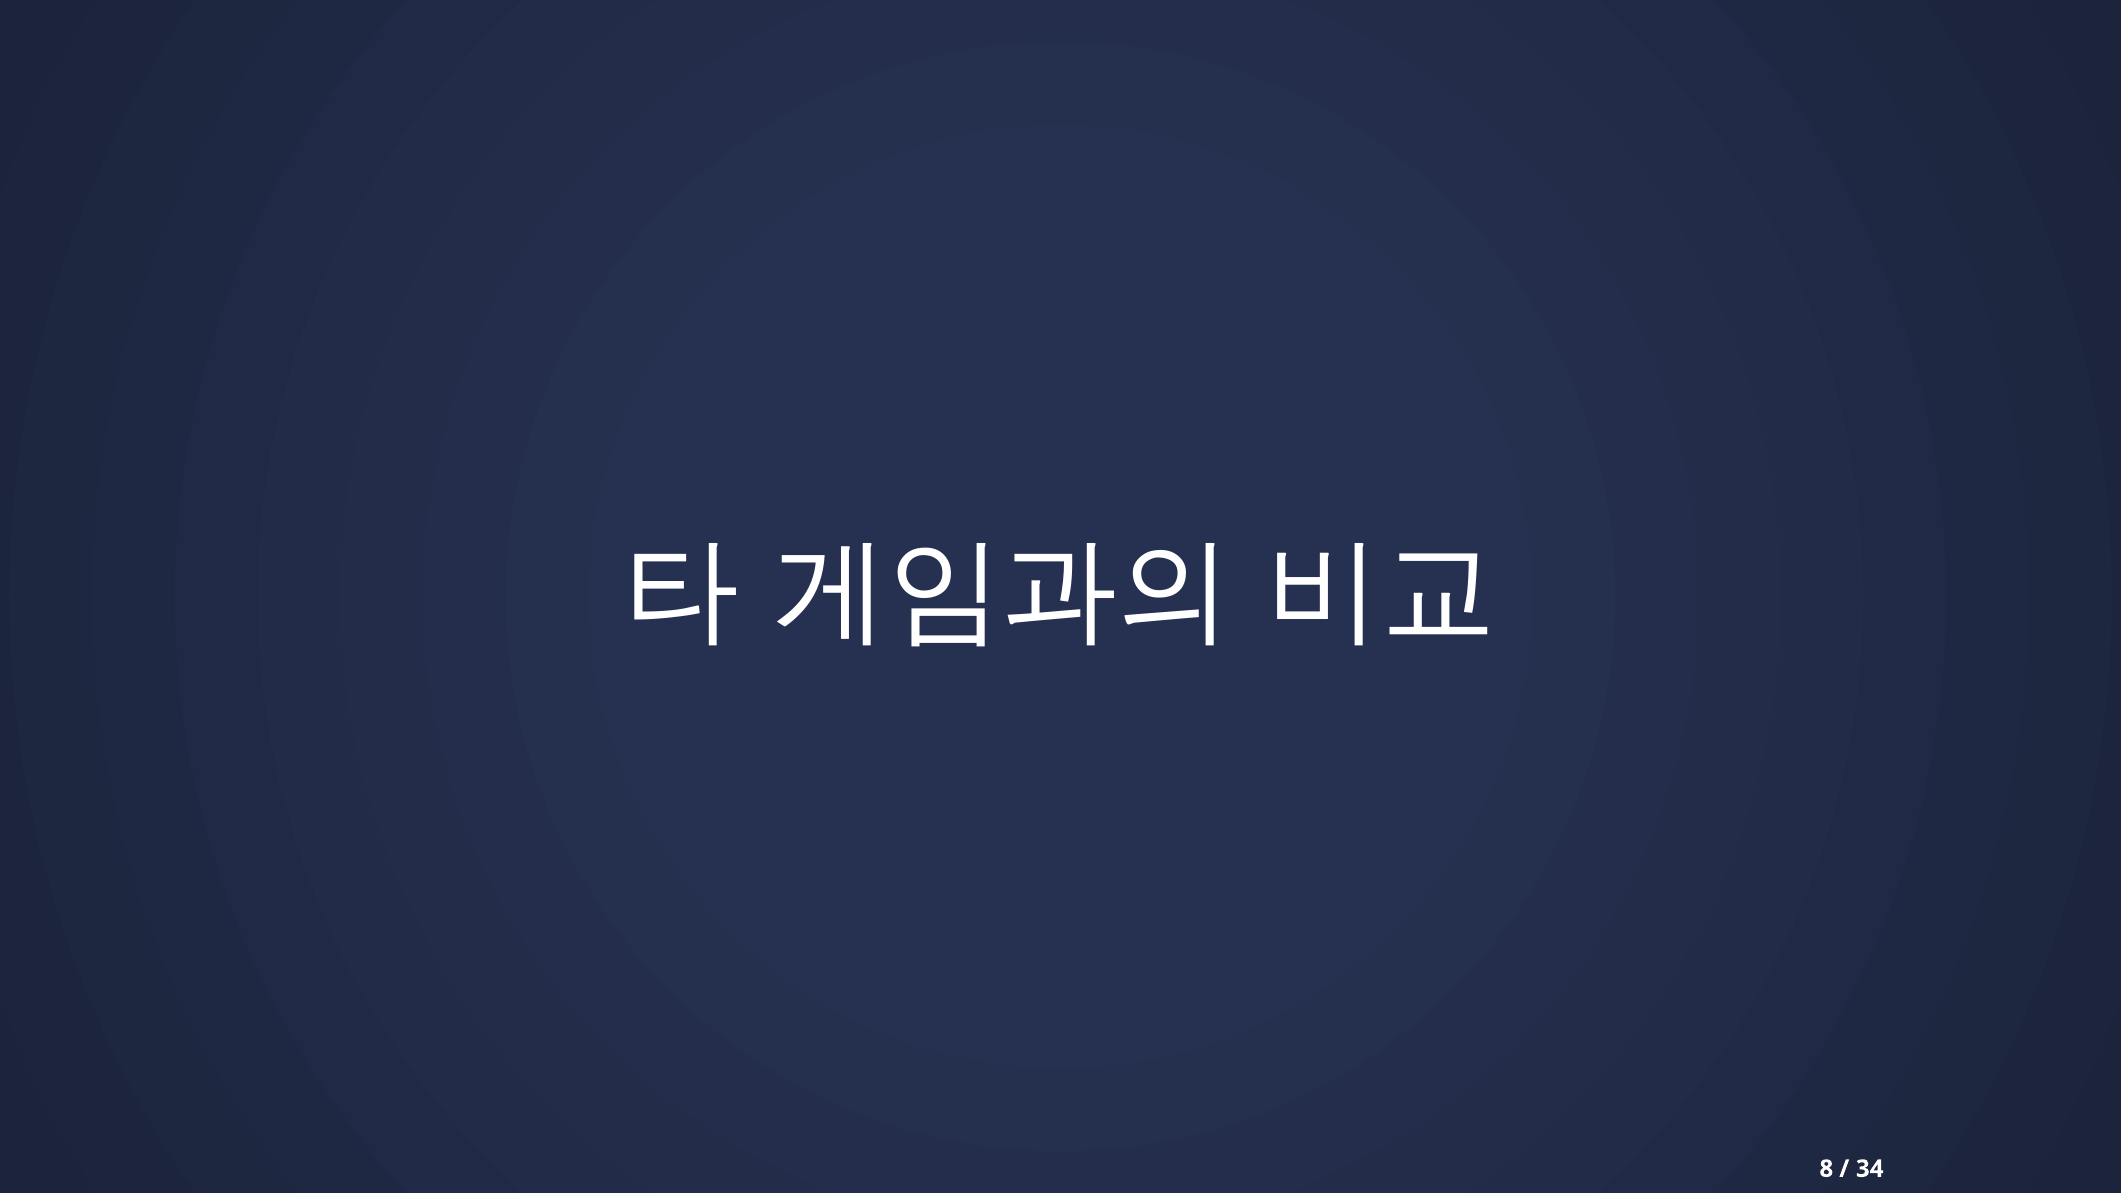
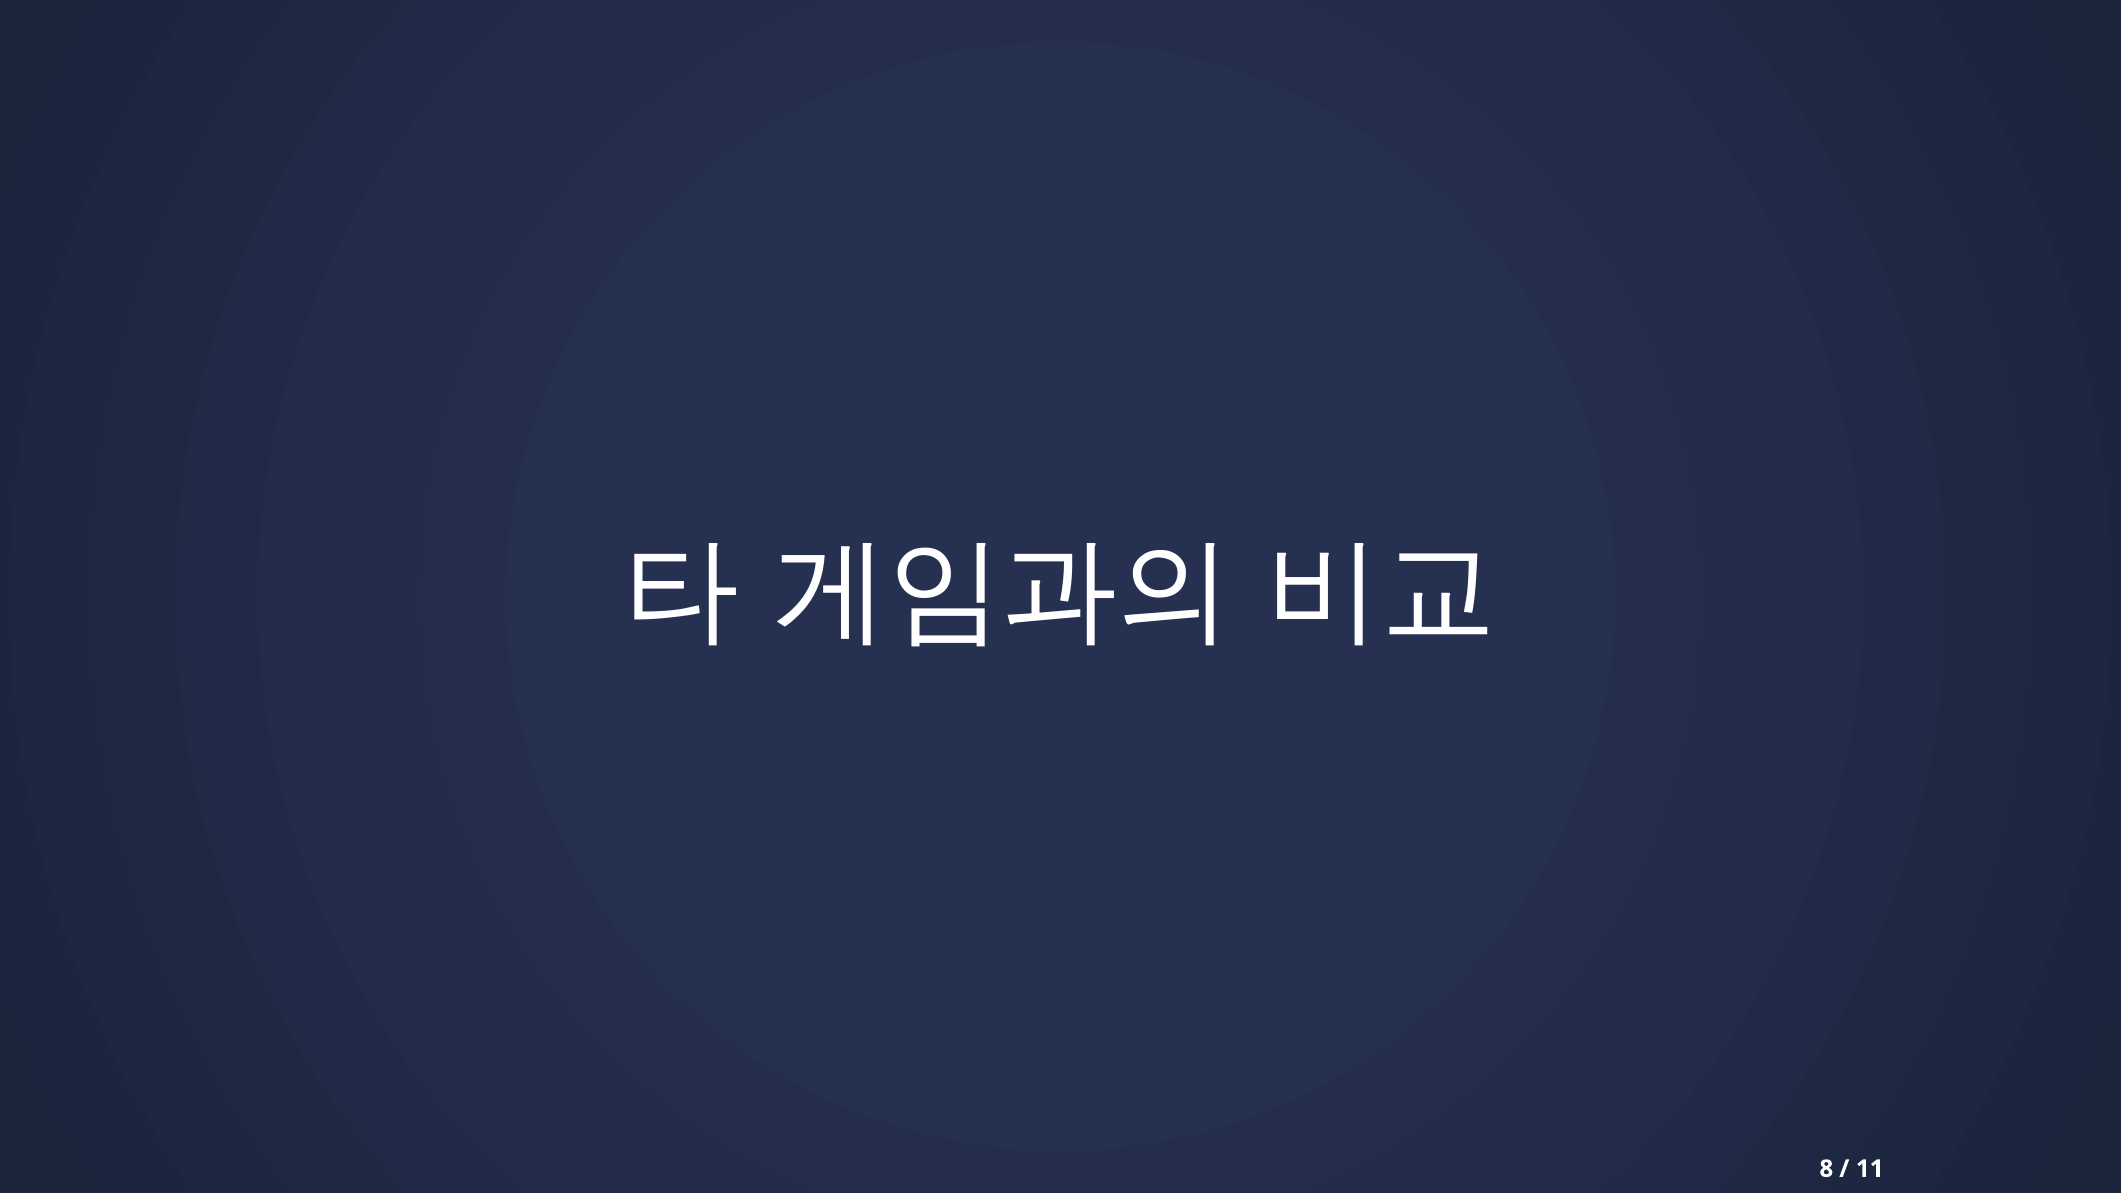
34: 34 -> 11
